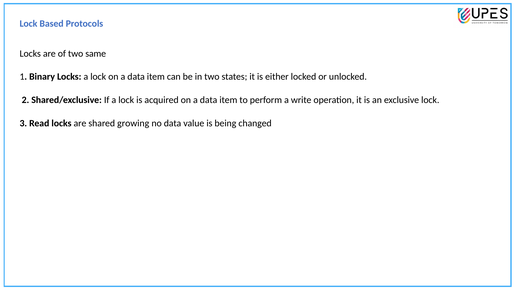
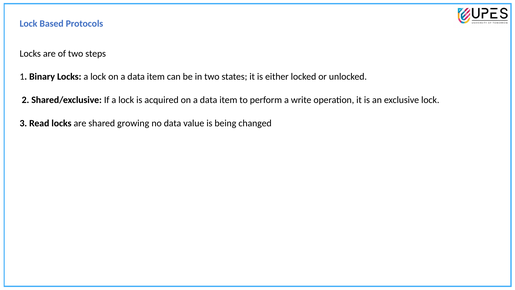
same: same -> steps
